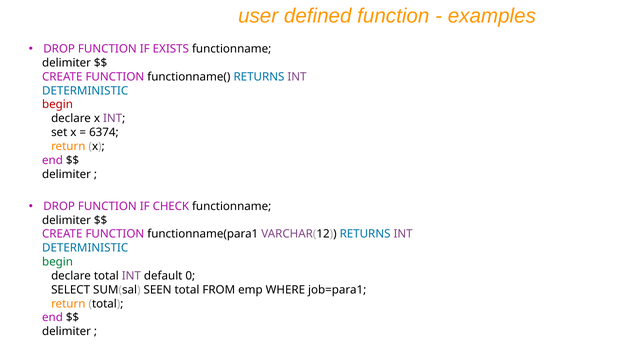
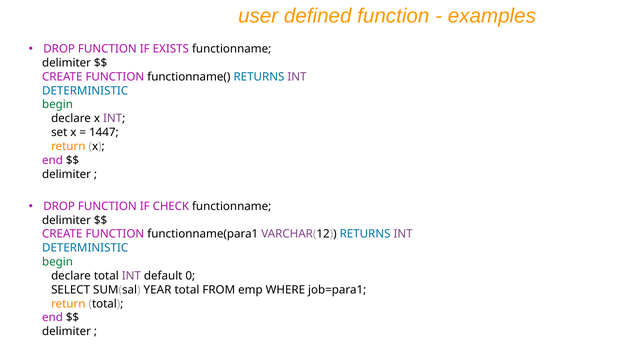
begin at (58, 105) colour: red -> green
6374: 6374 -> 1447
SEEN: SEEN -> YEAR
